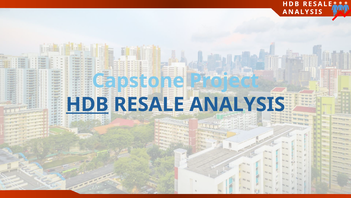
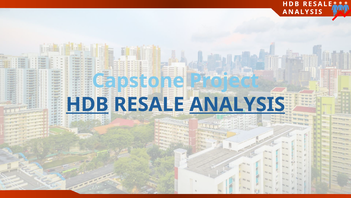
ANALYSIS at (237, 104) underline: none -> present
